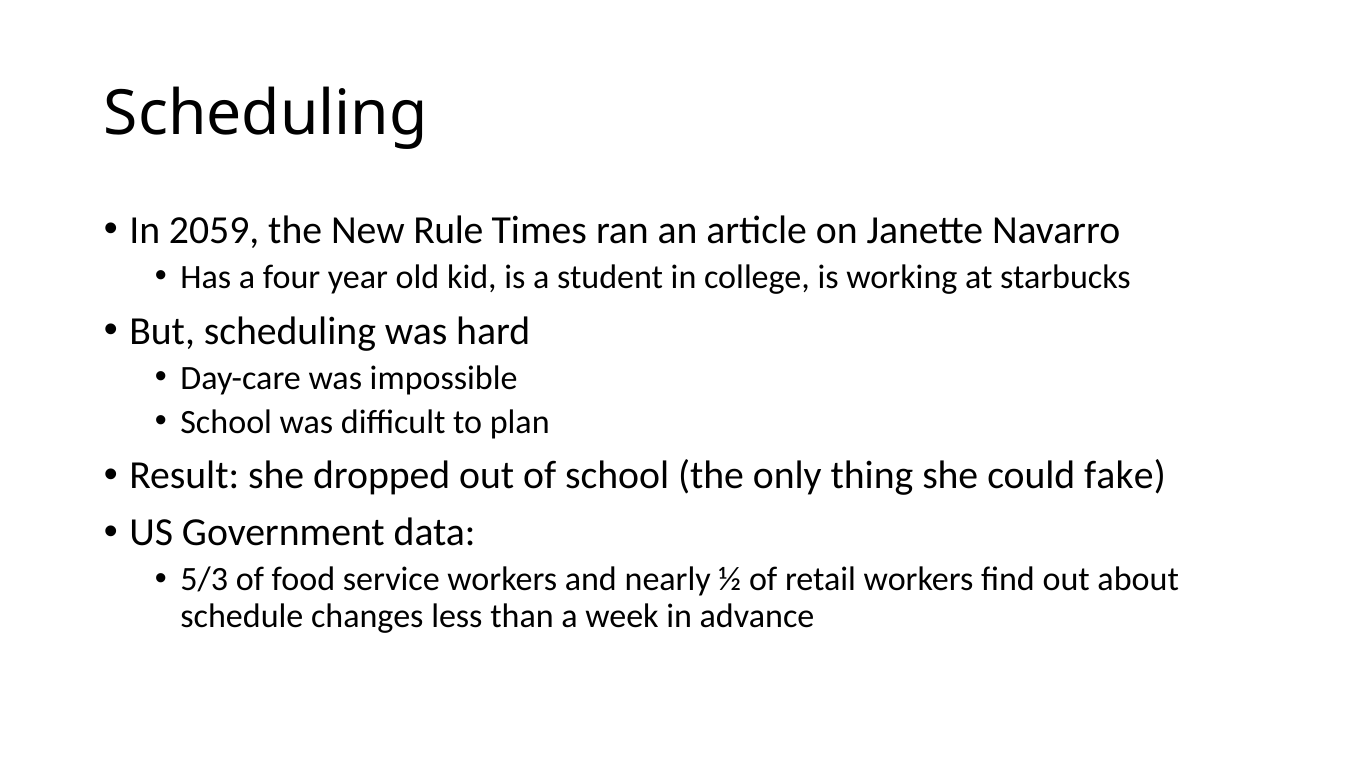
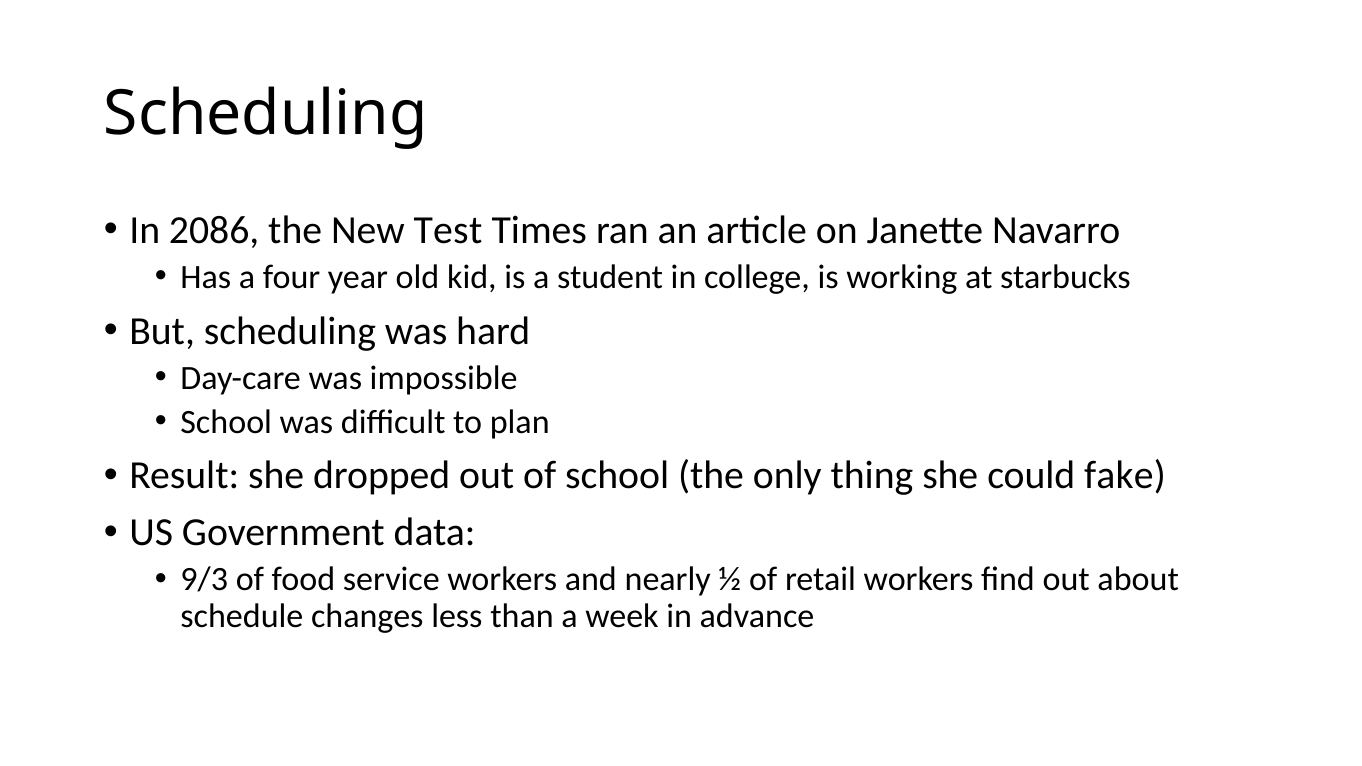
2059: 2059 -> 2086
Rule: Rule -> Test
5/3: 5/3 -> 9/3
